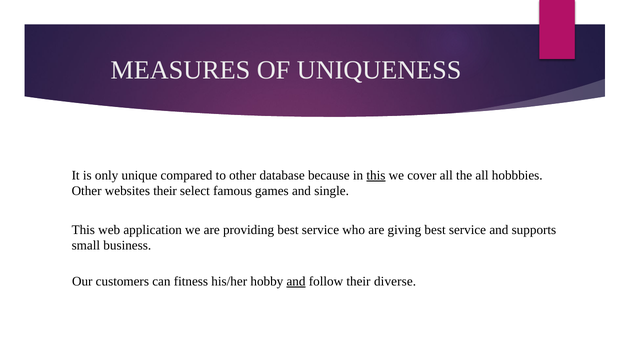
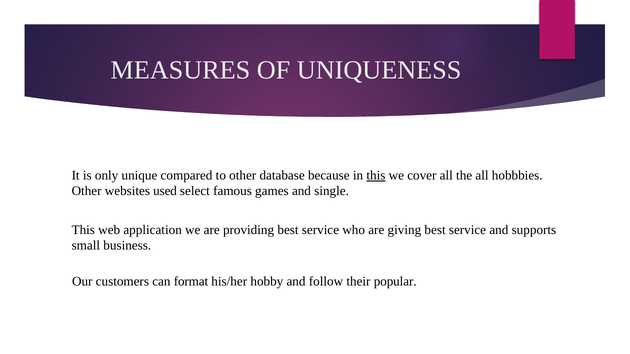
websites their: their -> used
fitness: fitness -> format
and at (296, 282) underline: present -> none
diverse: diverse -> popular
